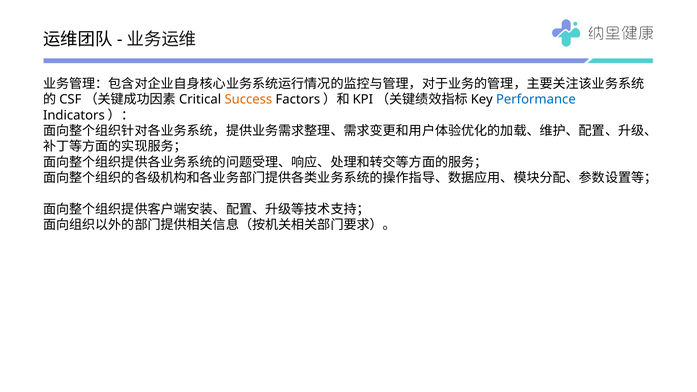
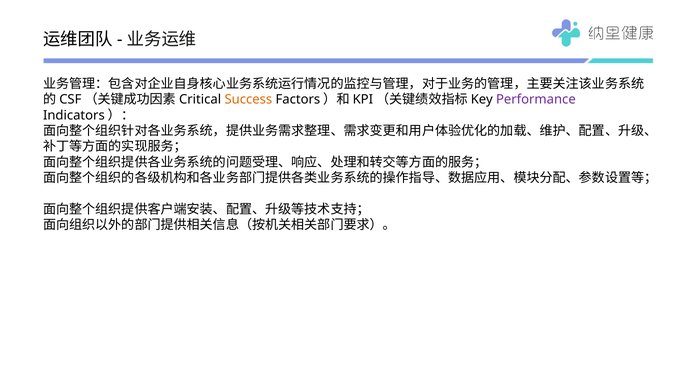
Performance colour: blue -> purple
